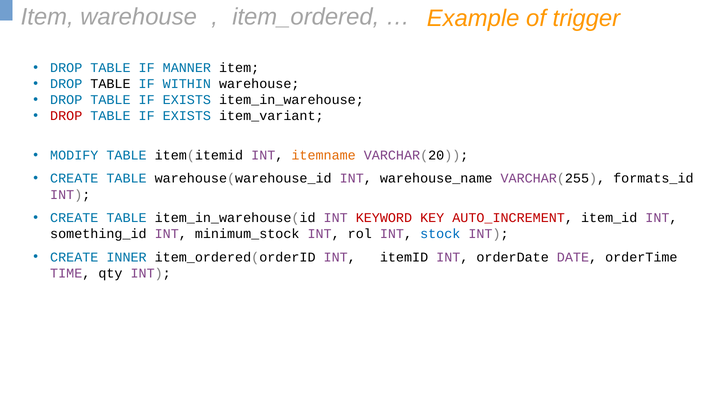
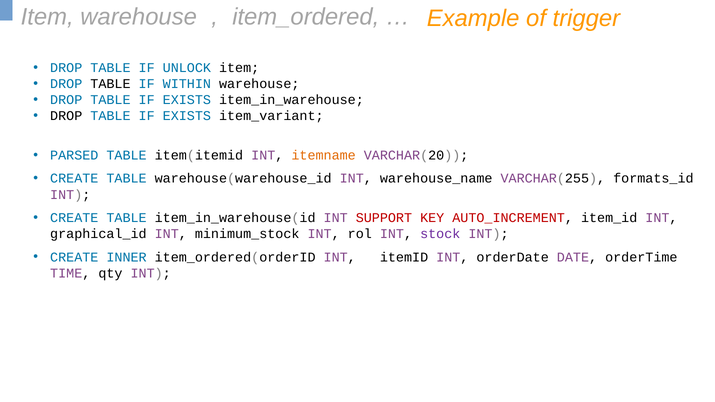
MANNER: MANNER -> UNLOCK
DROP at (66, 116) colour: red -> black
MODIFY: MODIFY -> PARSED
KEYWORD: KEYWORD -> SUPPORT
something_id: something_id -> graphical_id
stock colour: blue -> purple
